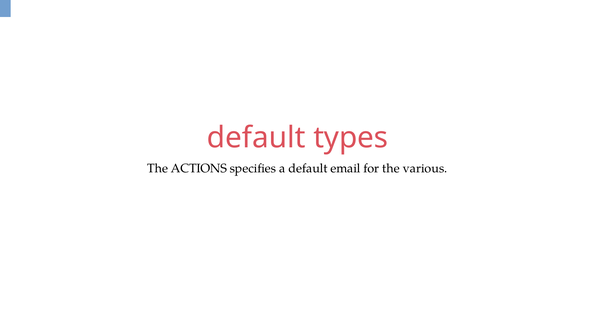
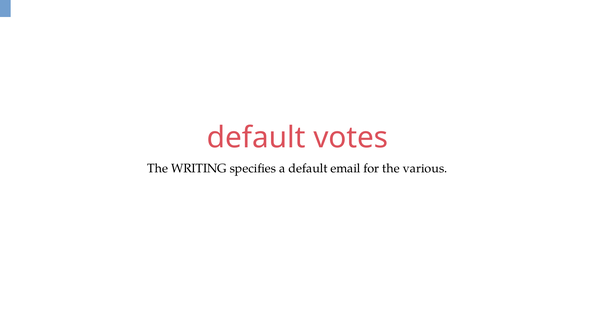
types: types -> votes
ACTIONS: ACTIONS -> WRITING
